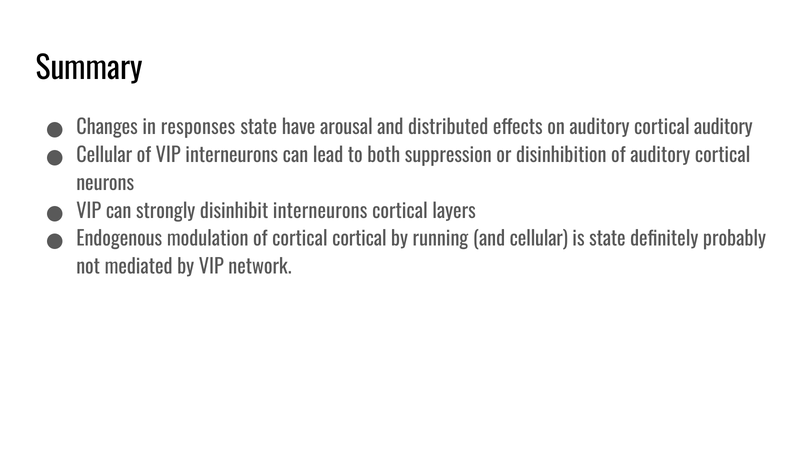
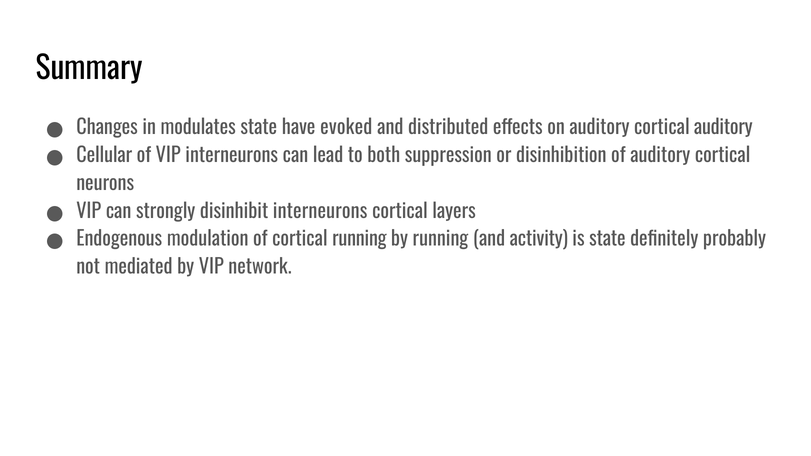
responses: responses -> modulates
arousal: arousal -> evoked
cortical cortical: cortical -> running
and cellular: cellular -> activity
